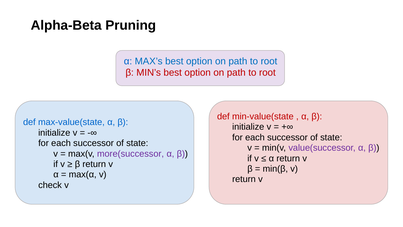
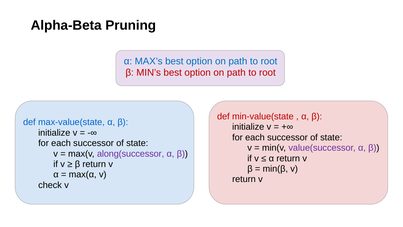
more(successor: more(successor -> along(successor
